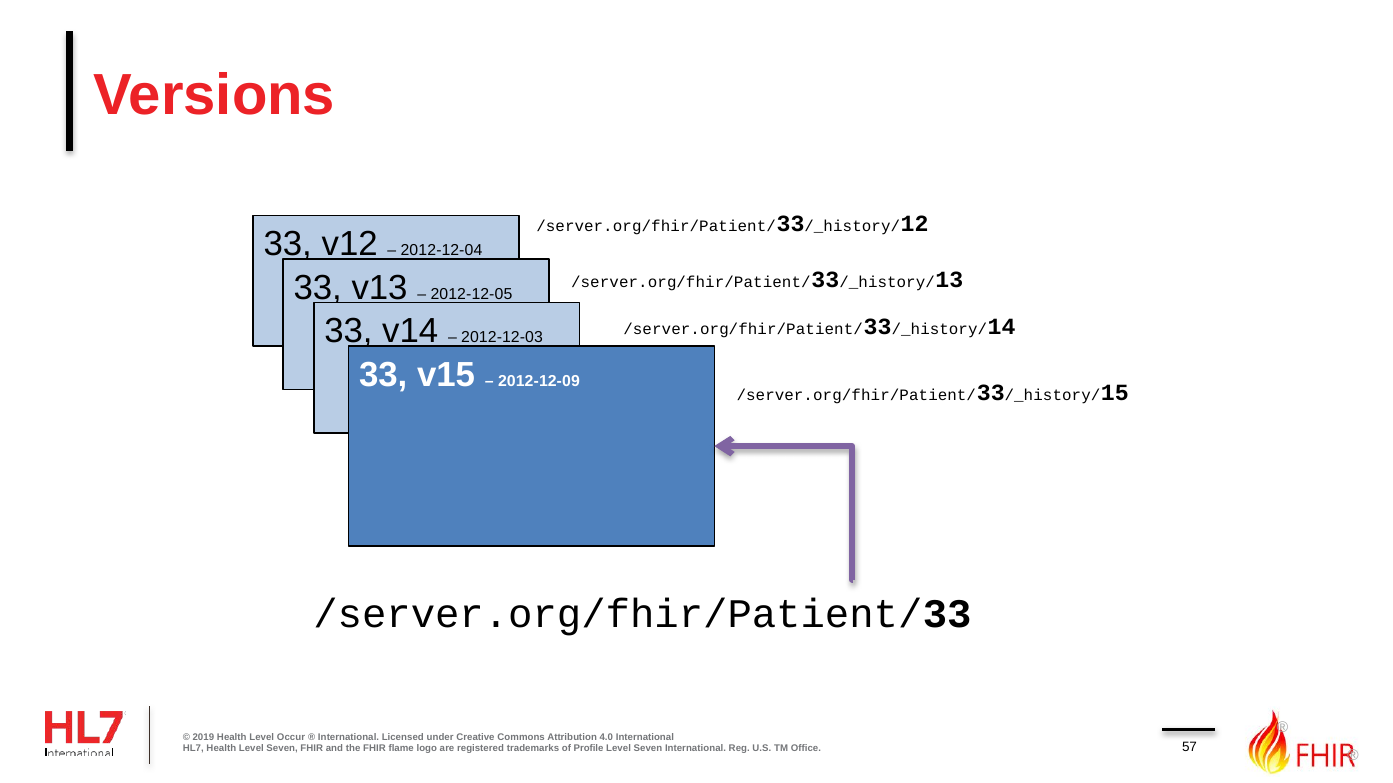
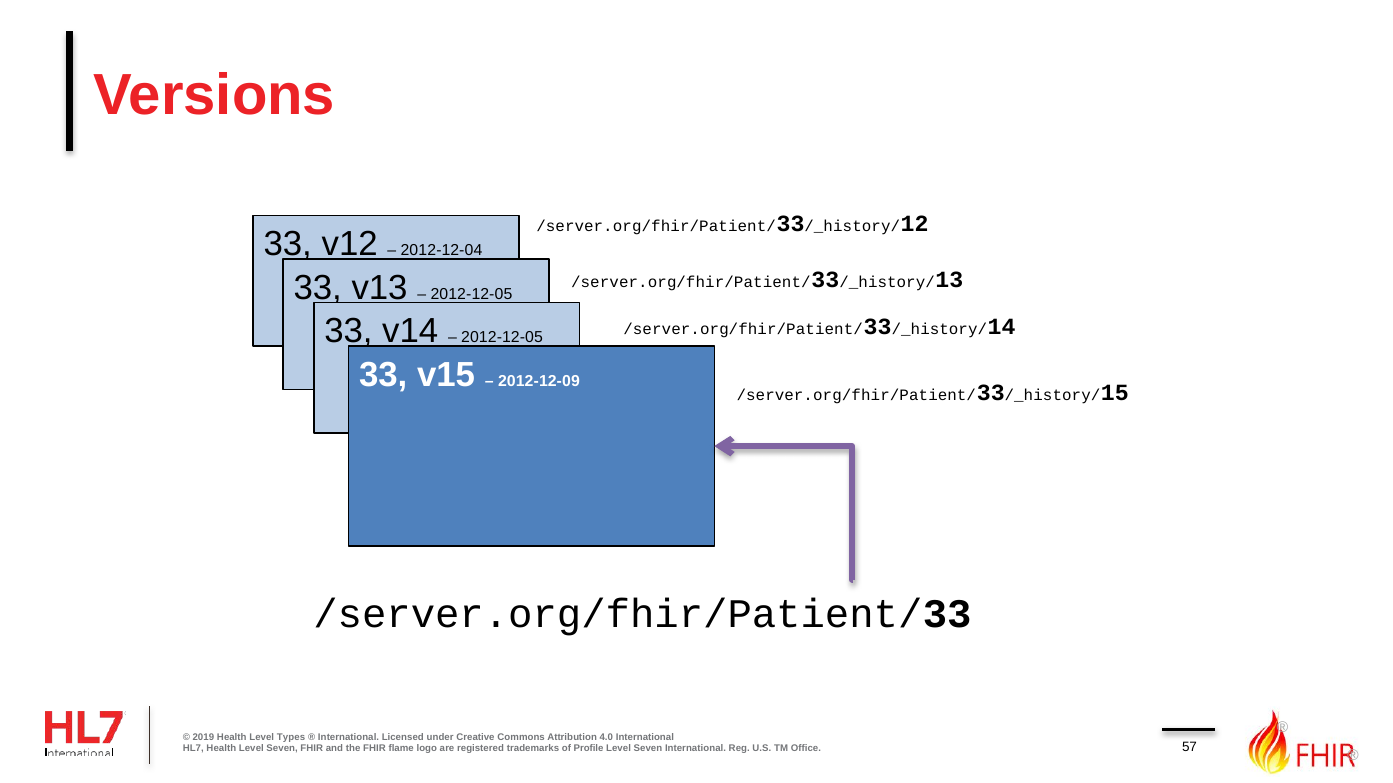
2012-12-03 at (502, 338): 2012-12-03 -> 2012-12-05
Occur: Occur -> Types
